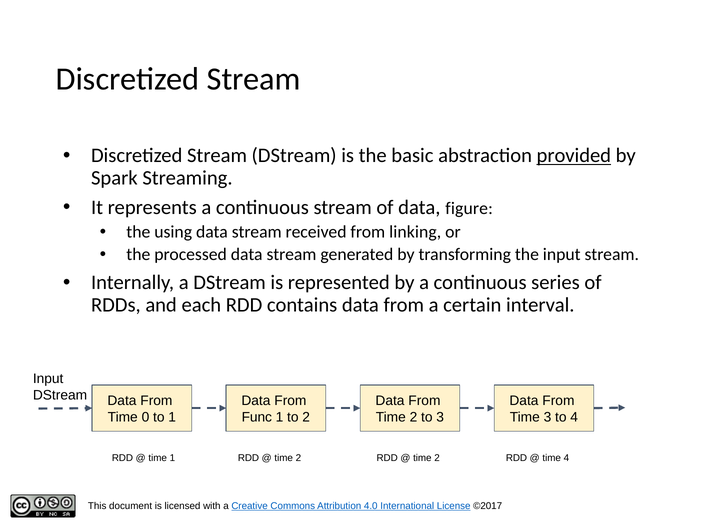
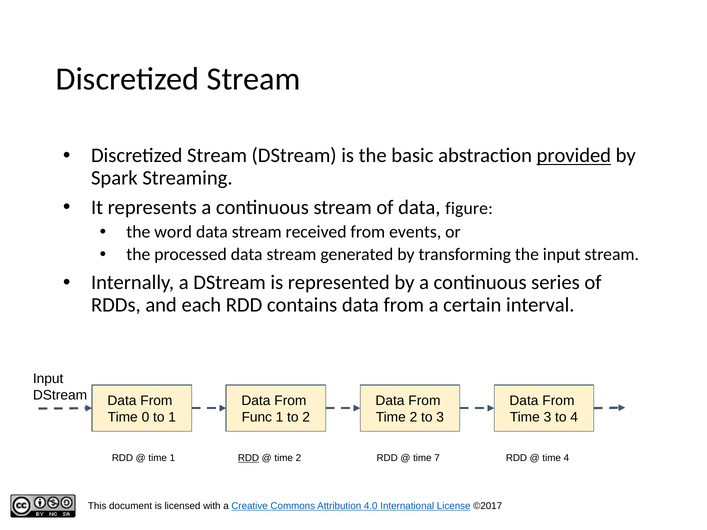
using: using -> word
linking: linking -> events
RDD at (248, 458) underline: none -> present
2 at (437, 458): 2 -> 7
